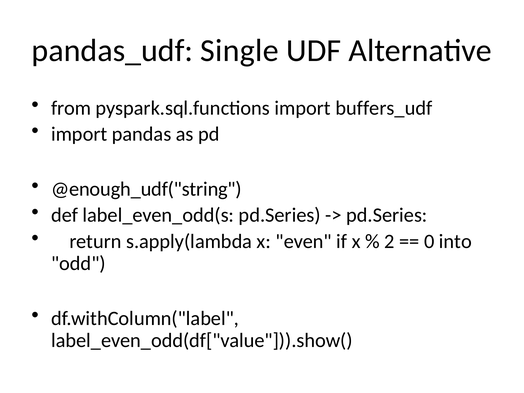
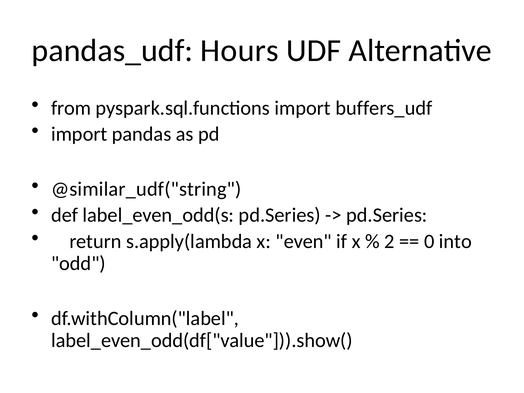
Single: Single -> Hours
@enough_udf("string: @enough_udf("string -> @similar_udf("string
